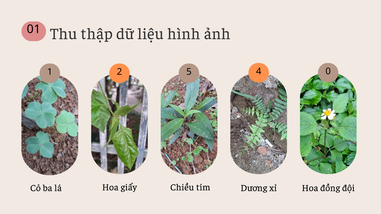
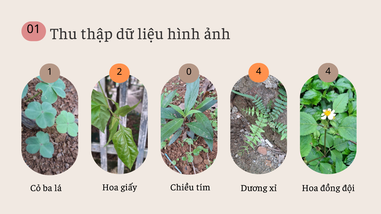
4 0: 0 -> 4
5: 5 -> 0
